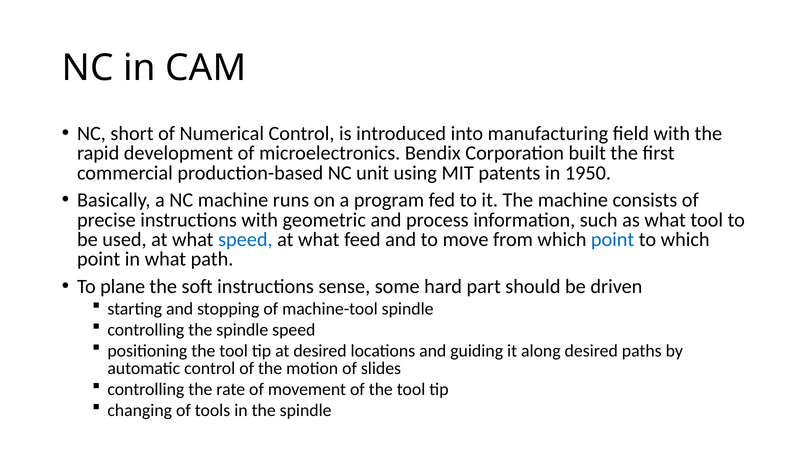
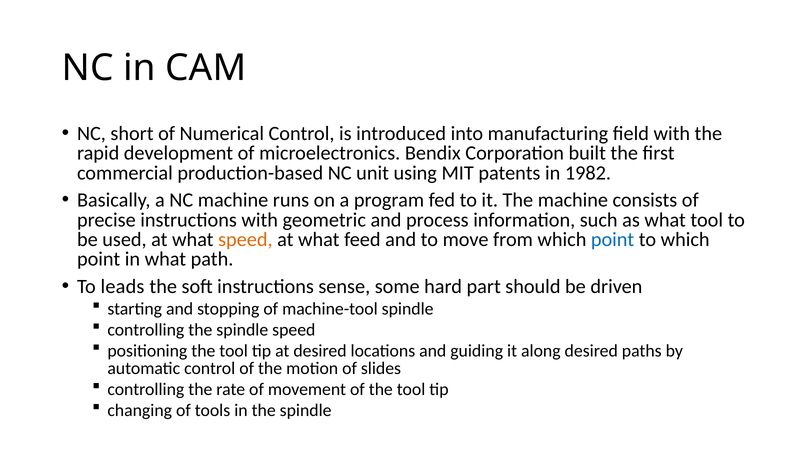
1950: 1950 -> 1982
speed at (245, 240) colour: blue -> orange
plane: plane -> leads
